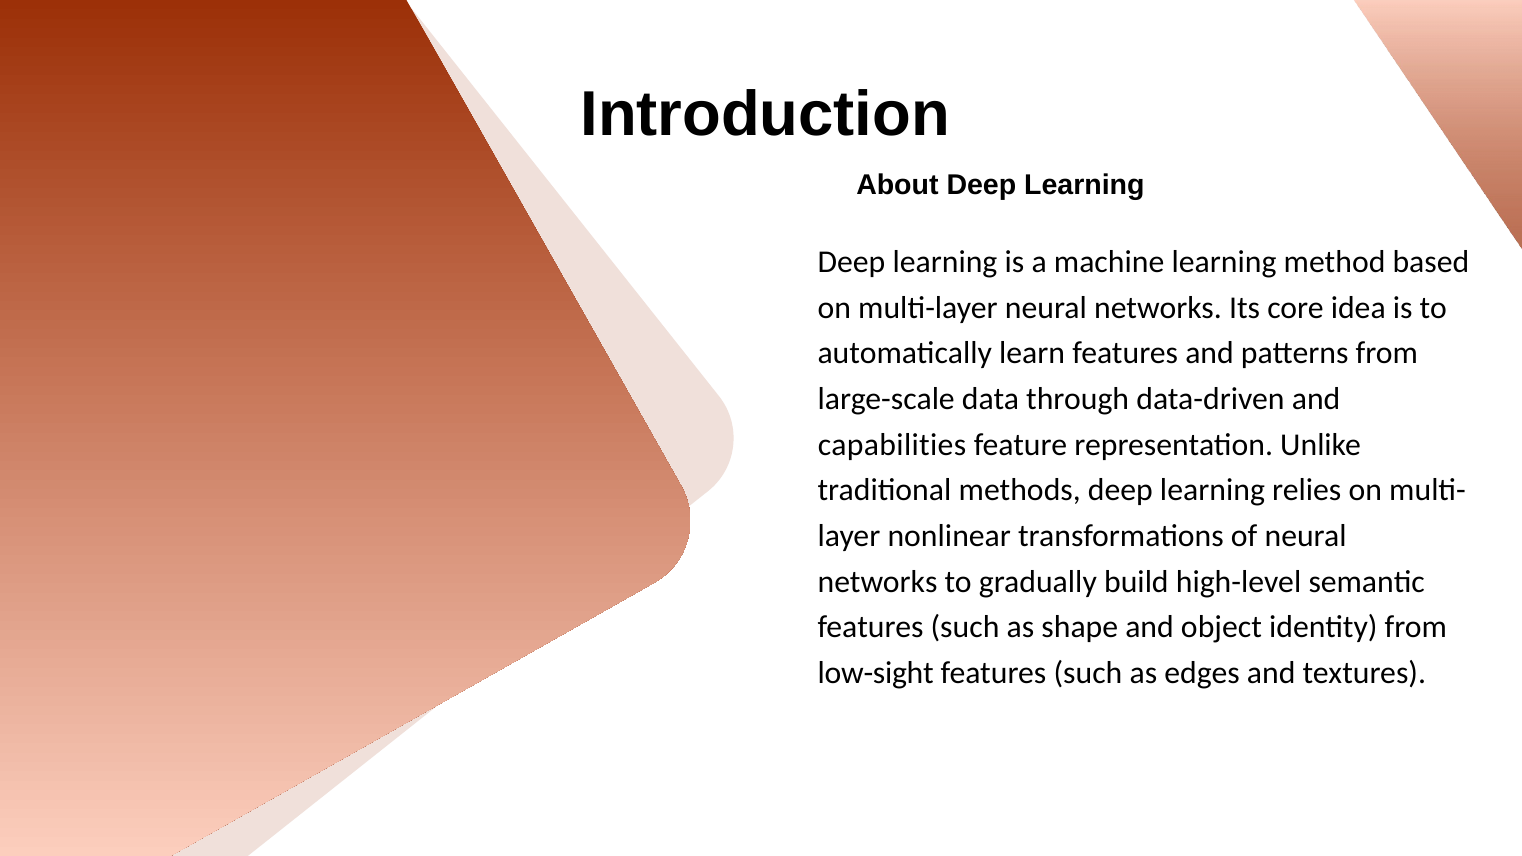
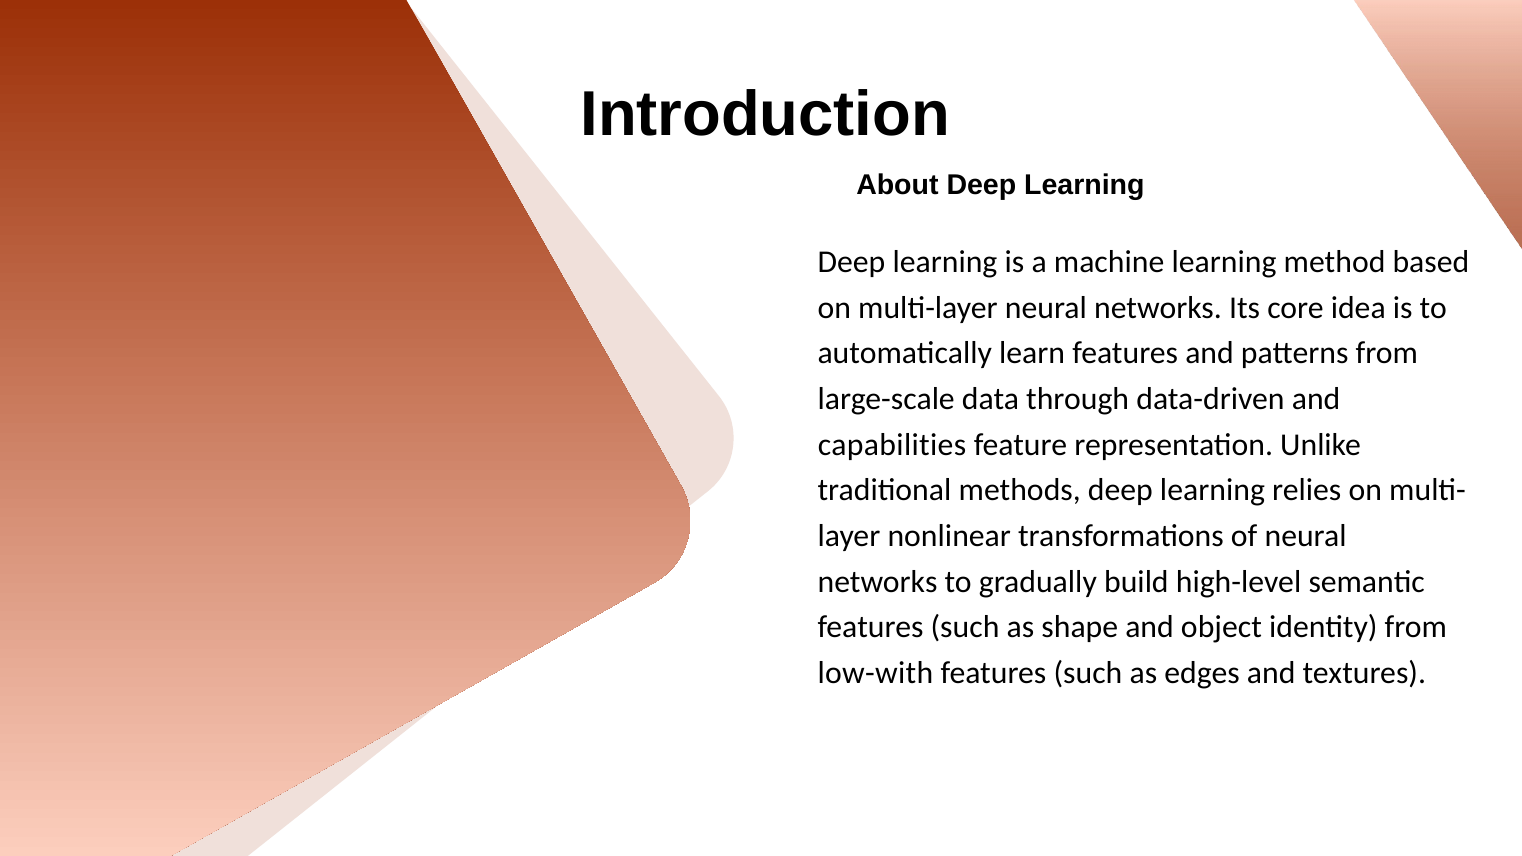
low-sight: low-sight -> low-with
